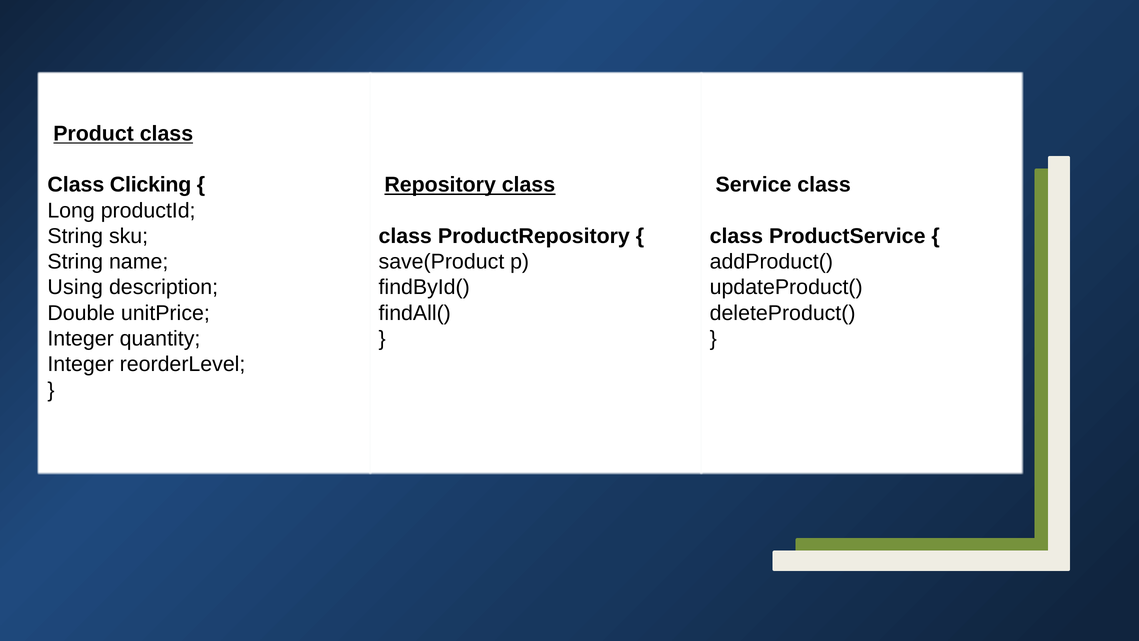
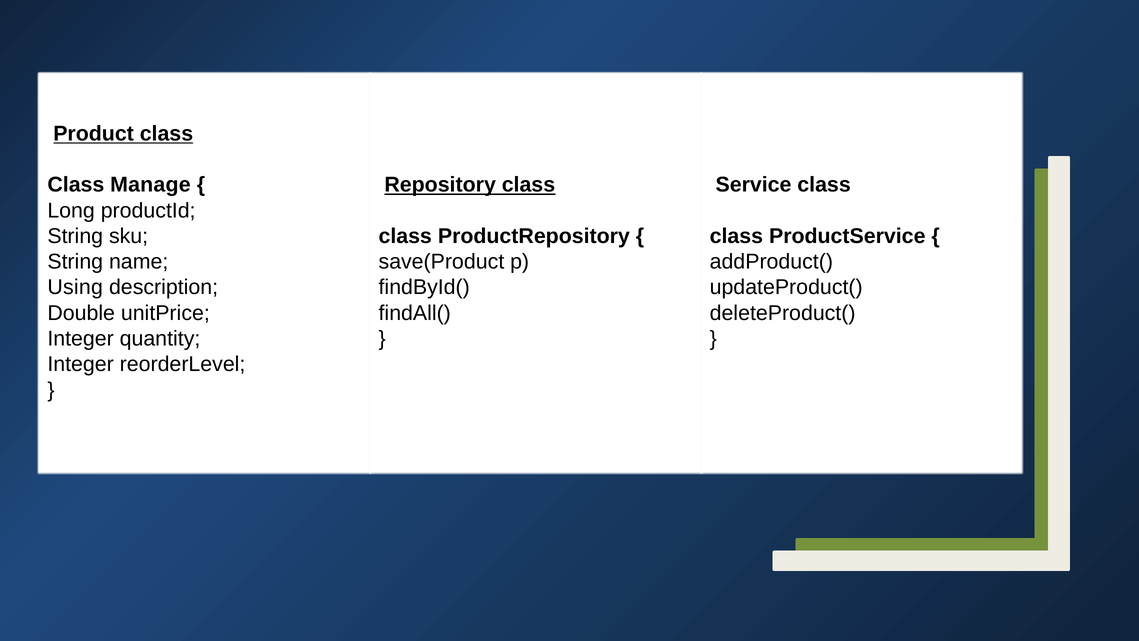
Clicking: Clicking -> Manage
